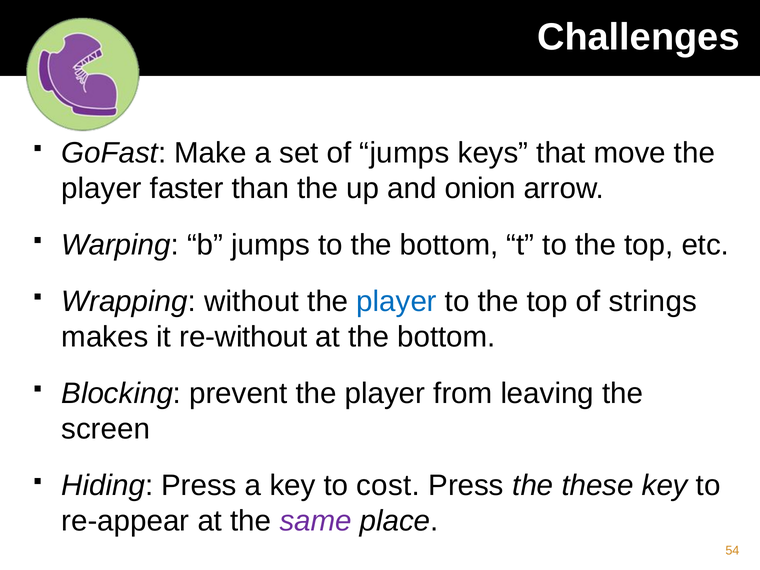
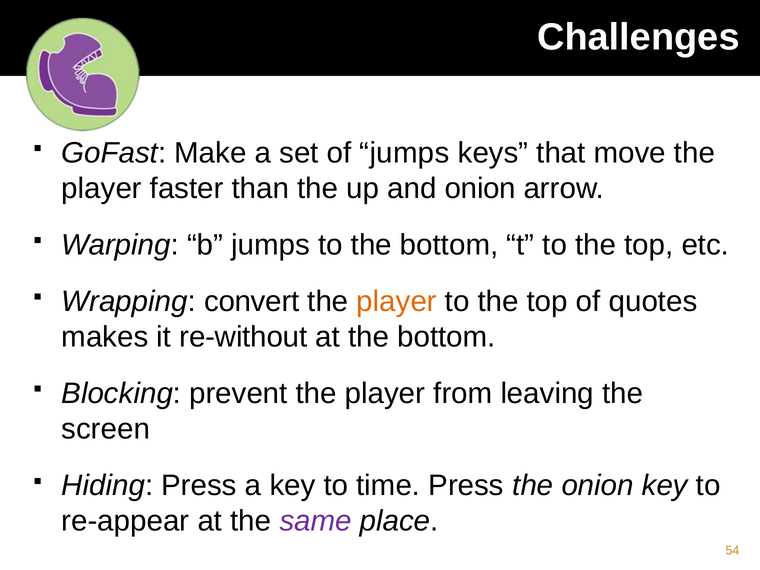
without: without -> convert
player at (397, 301) colour: blue -> orange
strings: strings -> quotes
cost: cost -> time
the these: these -> onion
